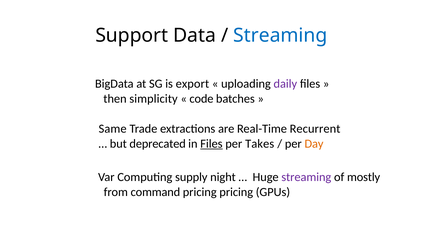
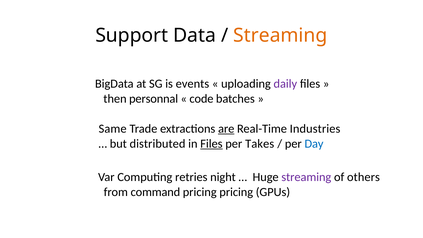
Streaming at (280, 36) colour: blue -> orange
export: export -> events
simplicity: simplicity -> personnal
are underline: none -> present
Recurrent: Recurrent -> Industries
deprecated: deprecated -> distributed
Day colour: orange -> blue
supply: supply -> retries
mostly: mostly -> others
